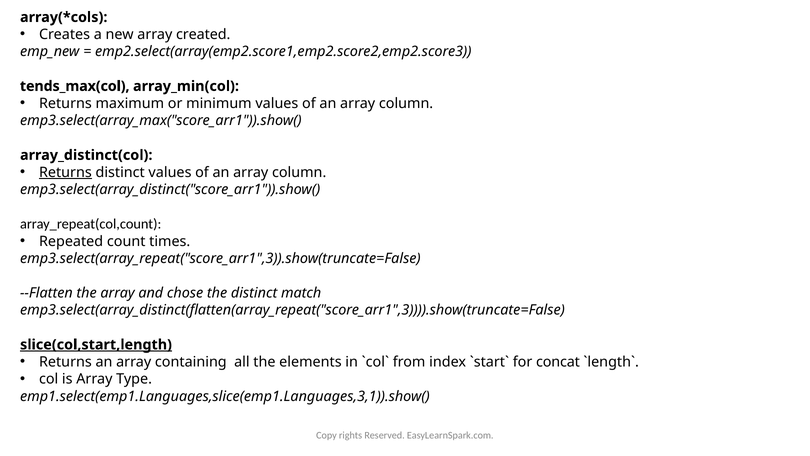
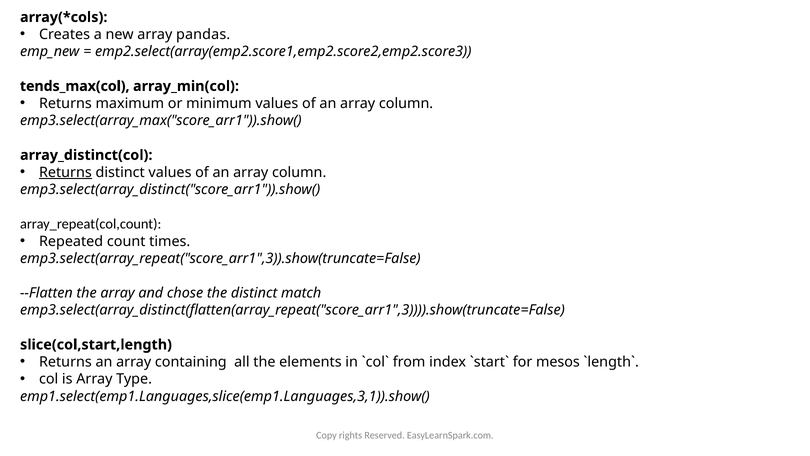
created: created -> pandas
slice(col,start,length underline: present -> none
concat: concat -> mesos
